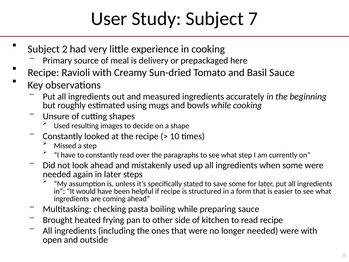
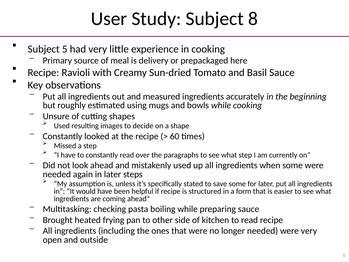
Subject 7: 7 -> 8
2: 2 -> 5
10: 10 -> 60
were with: with -> very
